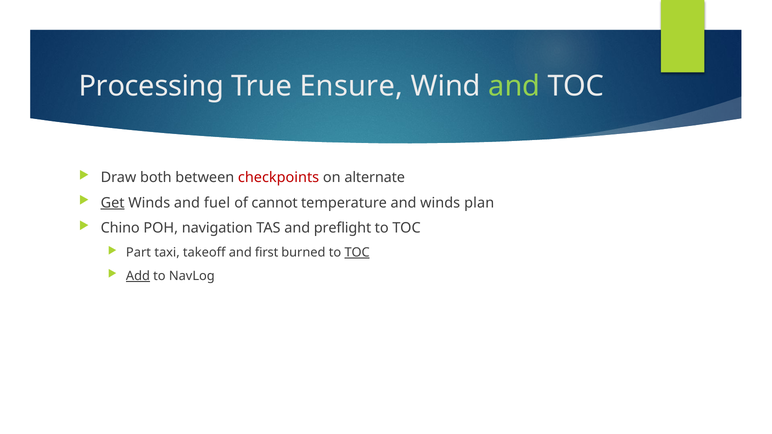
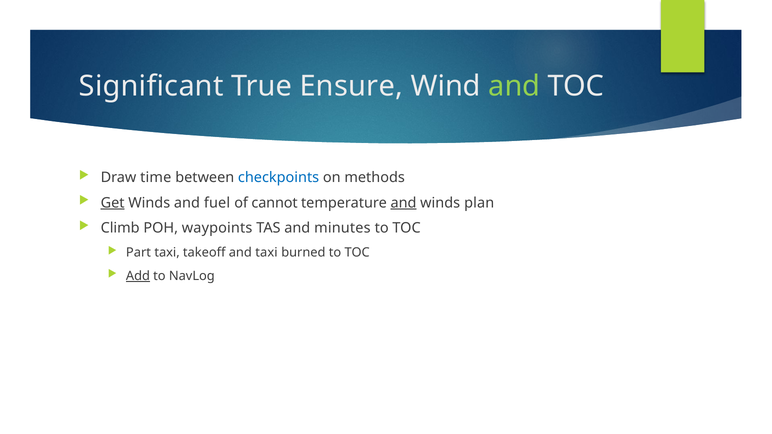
Processing: Processing -> Significant
both: both -> time
checkpoints colour: red -> blue
alternate: alternate -> methods
and at (404, 203) underline: none -> present
Chino: Chino -> Climb
navigation: navigation -> waypoints
preflight: preflight -> minutes
and first: first -> taxi
TOC at (357, 253) underline: present -> none
